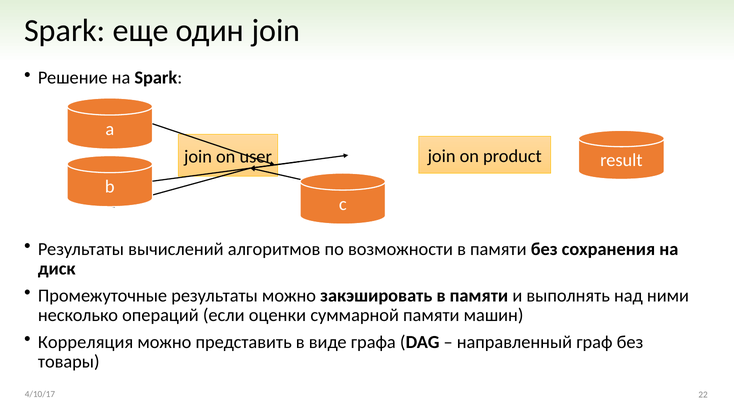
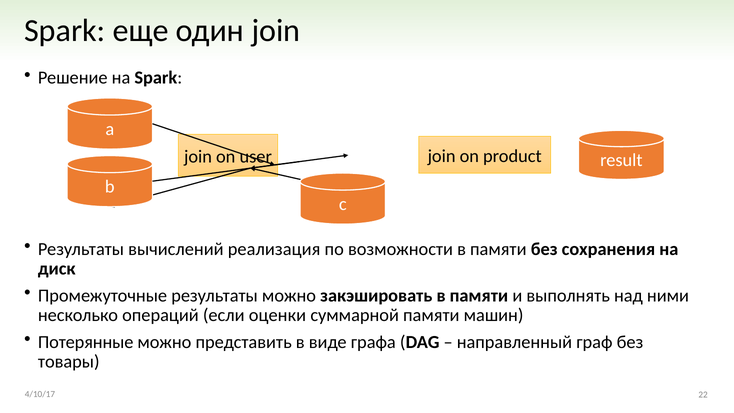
алгоритмов: алгоритмов -> реализация
Корреляция: Корреляция -> Потерянные
